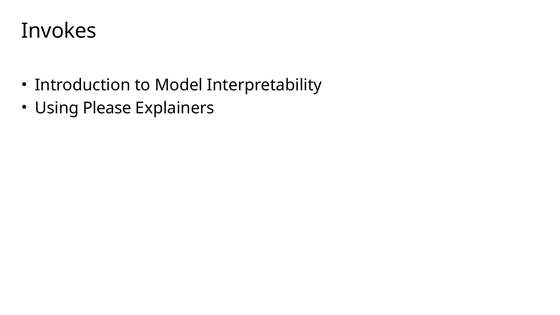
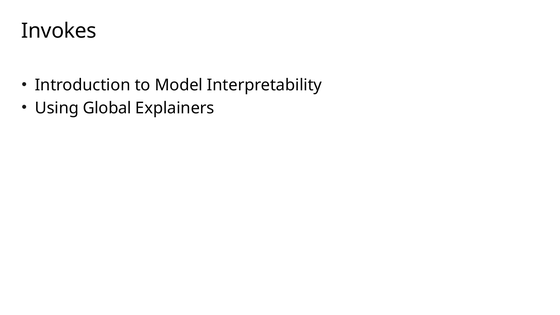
Please: Please -> Global
